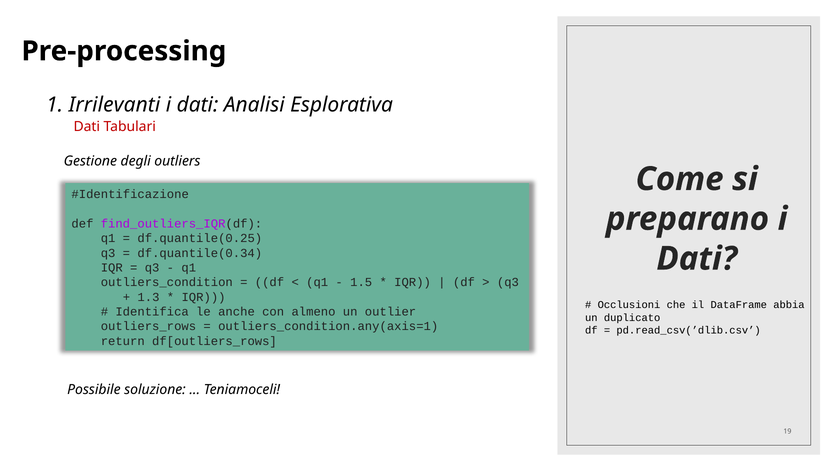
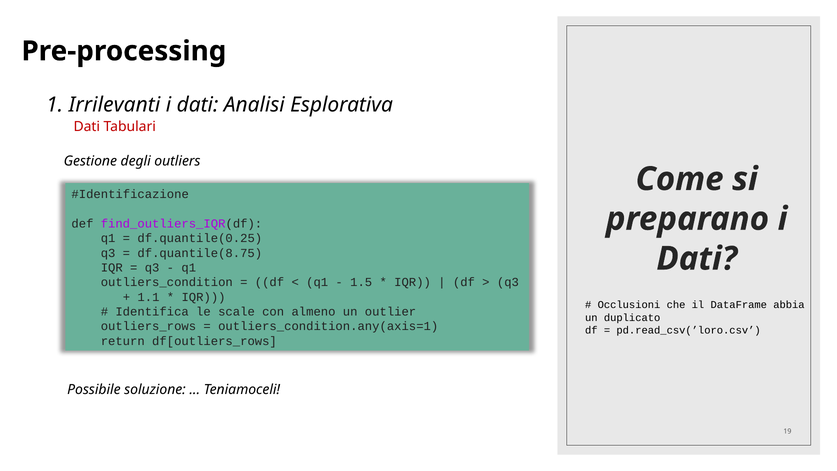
df.quantile(0.34: df.quantile(0.34 -> df.quantile(8.75
1.3: 1.3 -> 1.1
anche: anche -> scale
pd.read_csv(’dlib.csv: pd.read_csv(’dlib.csv -> pd.read_csv(’loro.csv
